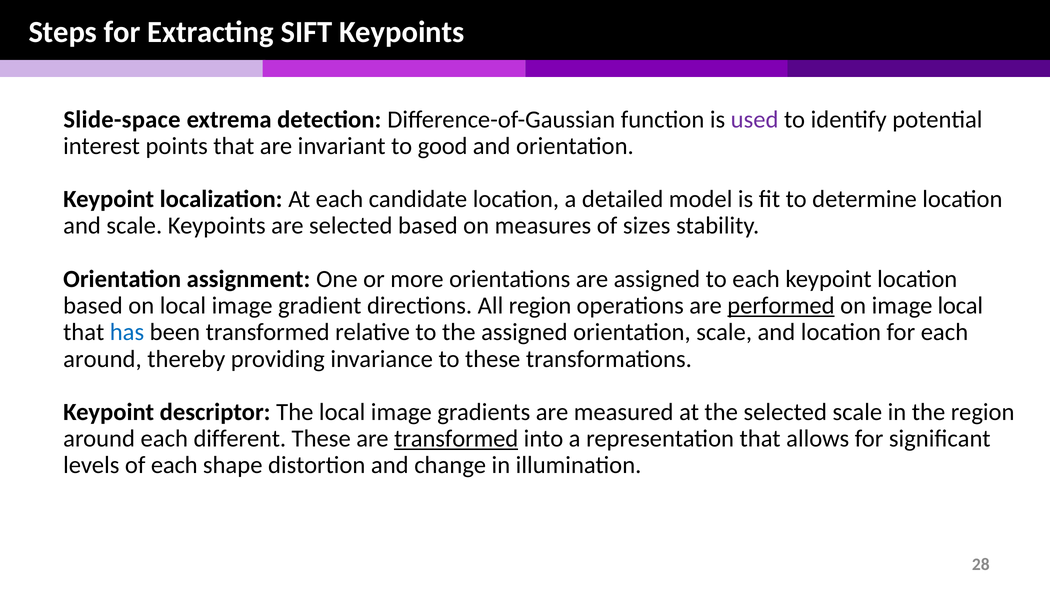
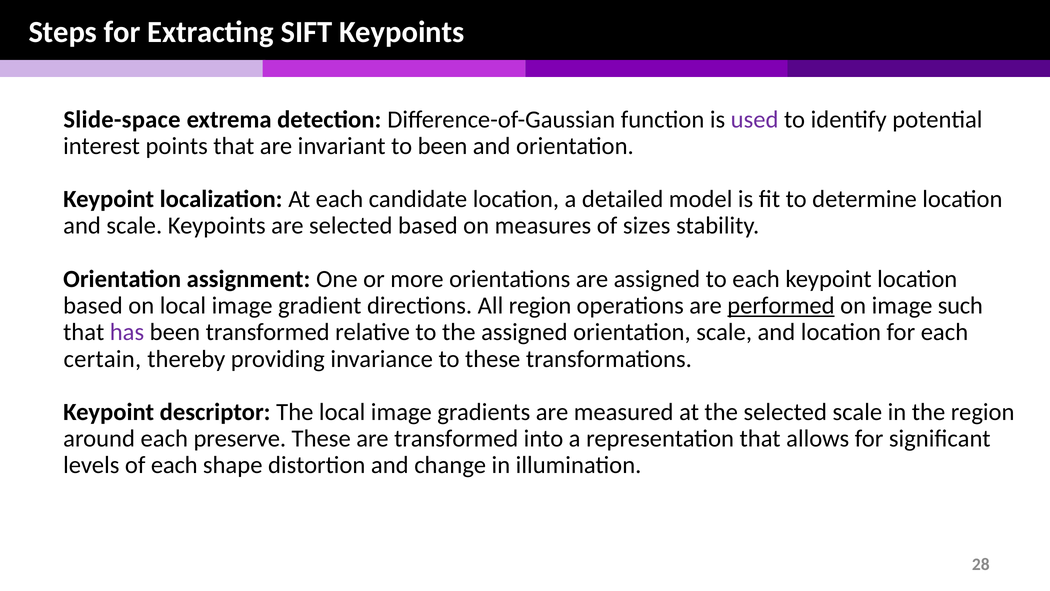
to good: good -> been
image local: local -> such
has colour: blue -> purple
around at (102, 359): around -> certain
different: different -> preserve
transformed at (456, 438) underline: present -> none
